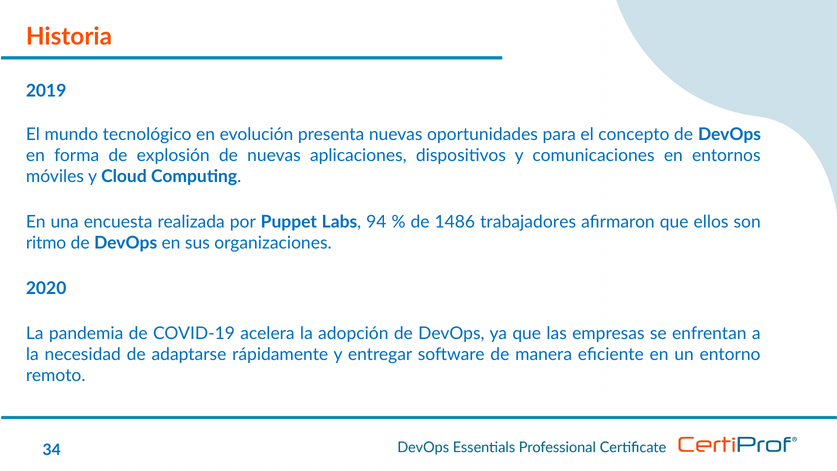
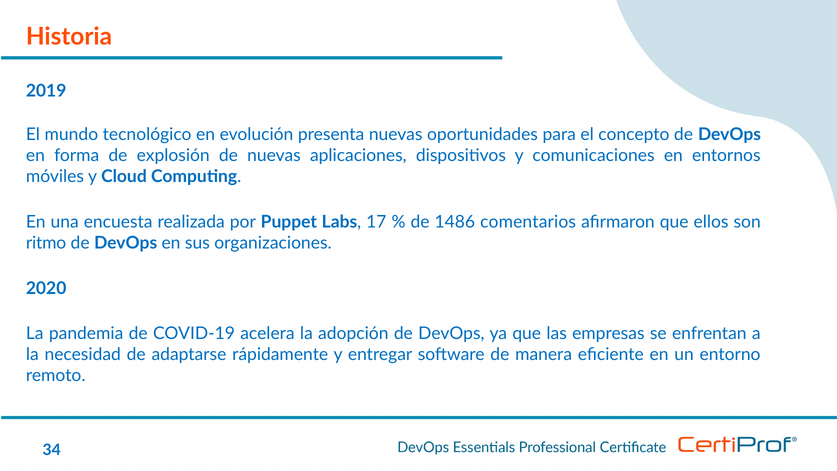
94: 94 -> 17
trabajadores: trabajadores -> comentarios
